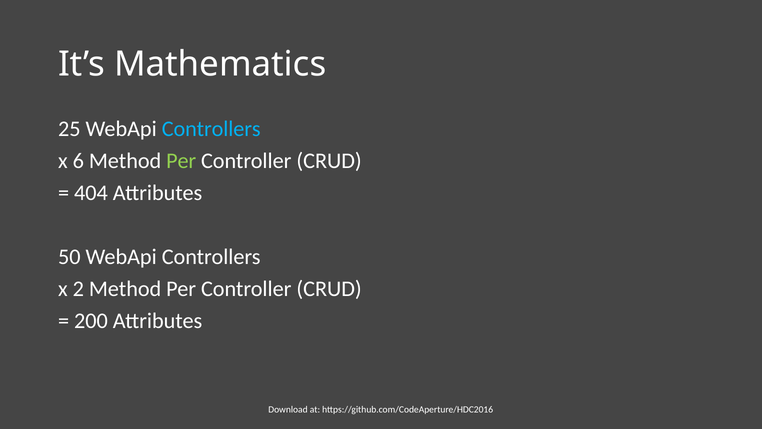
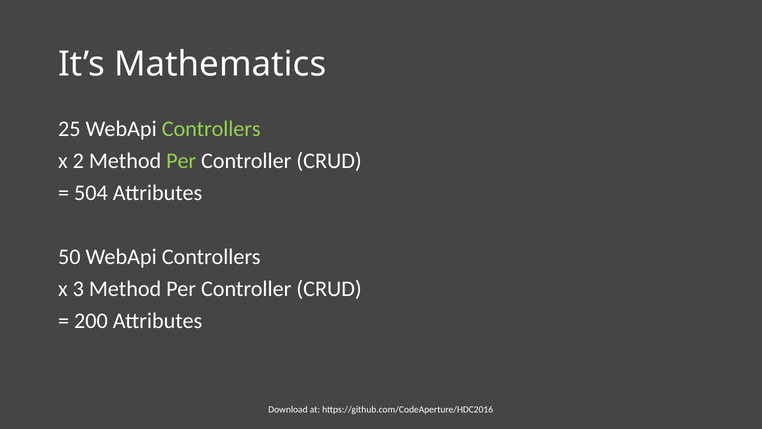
Controllers at (211, 129) colour: light blue -> light green
6: 6 -> 2
404: 404 -> 504
2: 2 -> 3
